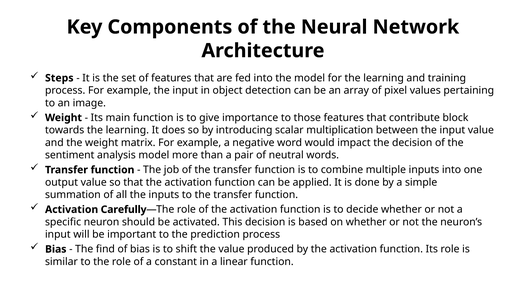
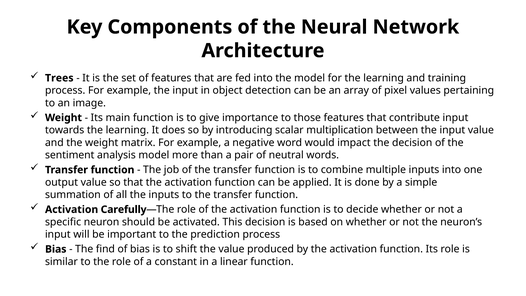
Steps: Steps -> Trees
contribute block: block -> input
